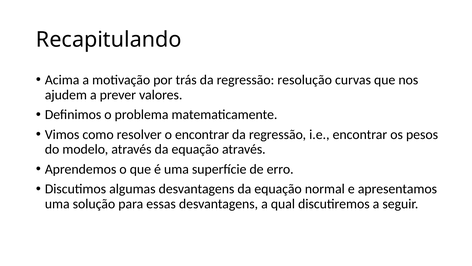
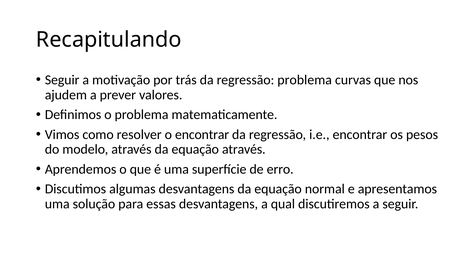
Acima at (62, 80): Acima -> Seguir
regressão resolução: resolução -> problema
